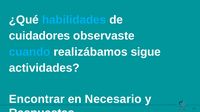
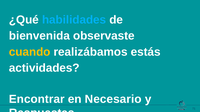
cuidadores: cuidadores -> bienvenida
cuando colour: light blue -> yellow
sigue: sigue -> estás
